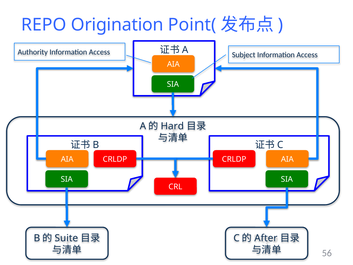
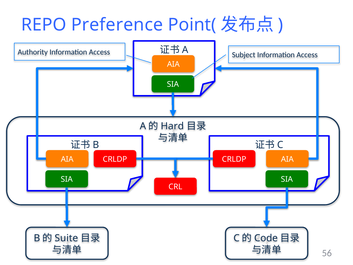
Origination: Origination -> Preference
After: After -> Code
